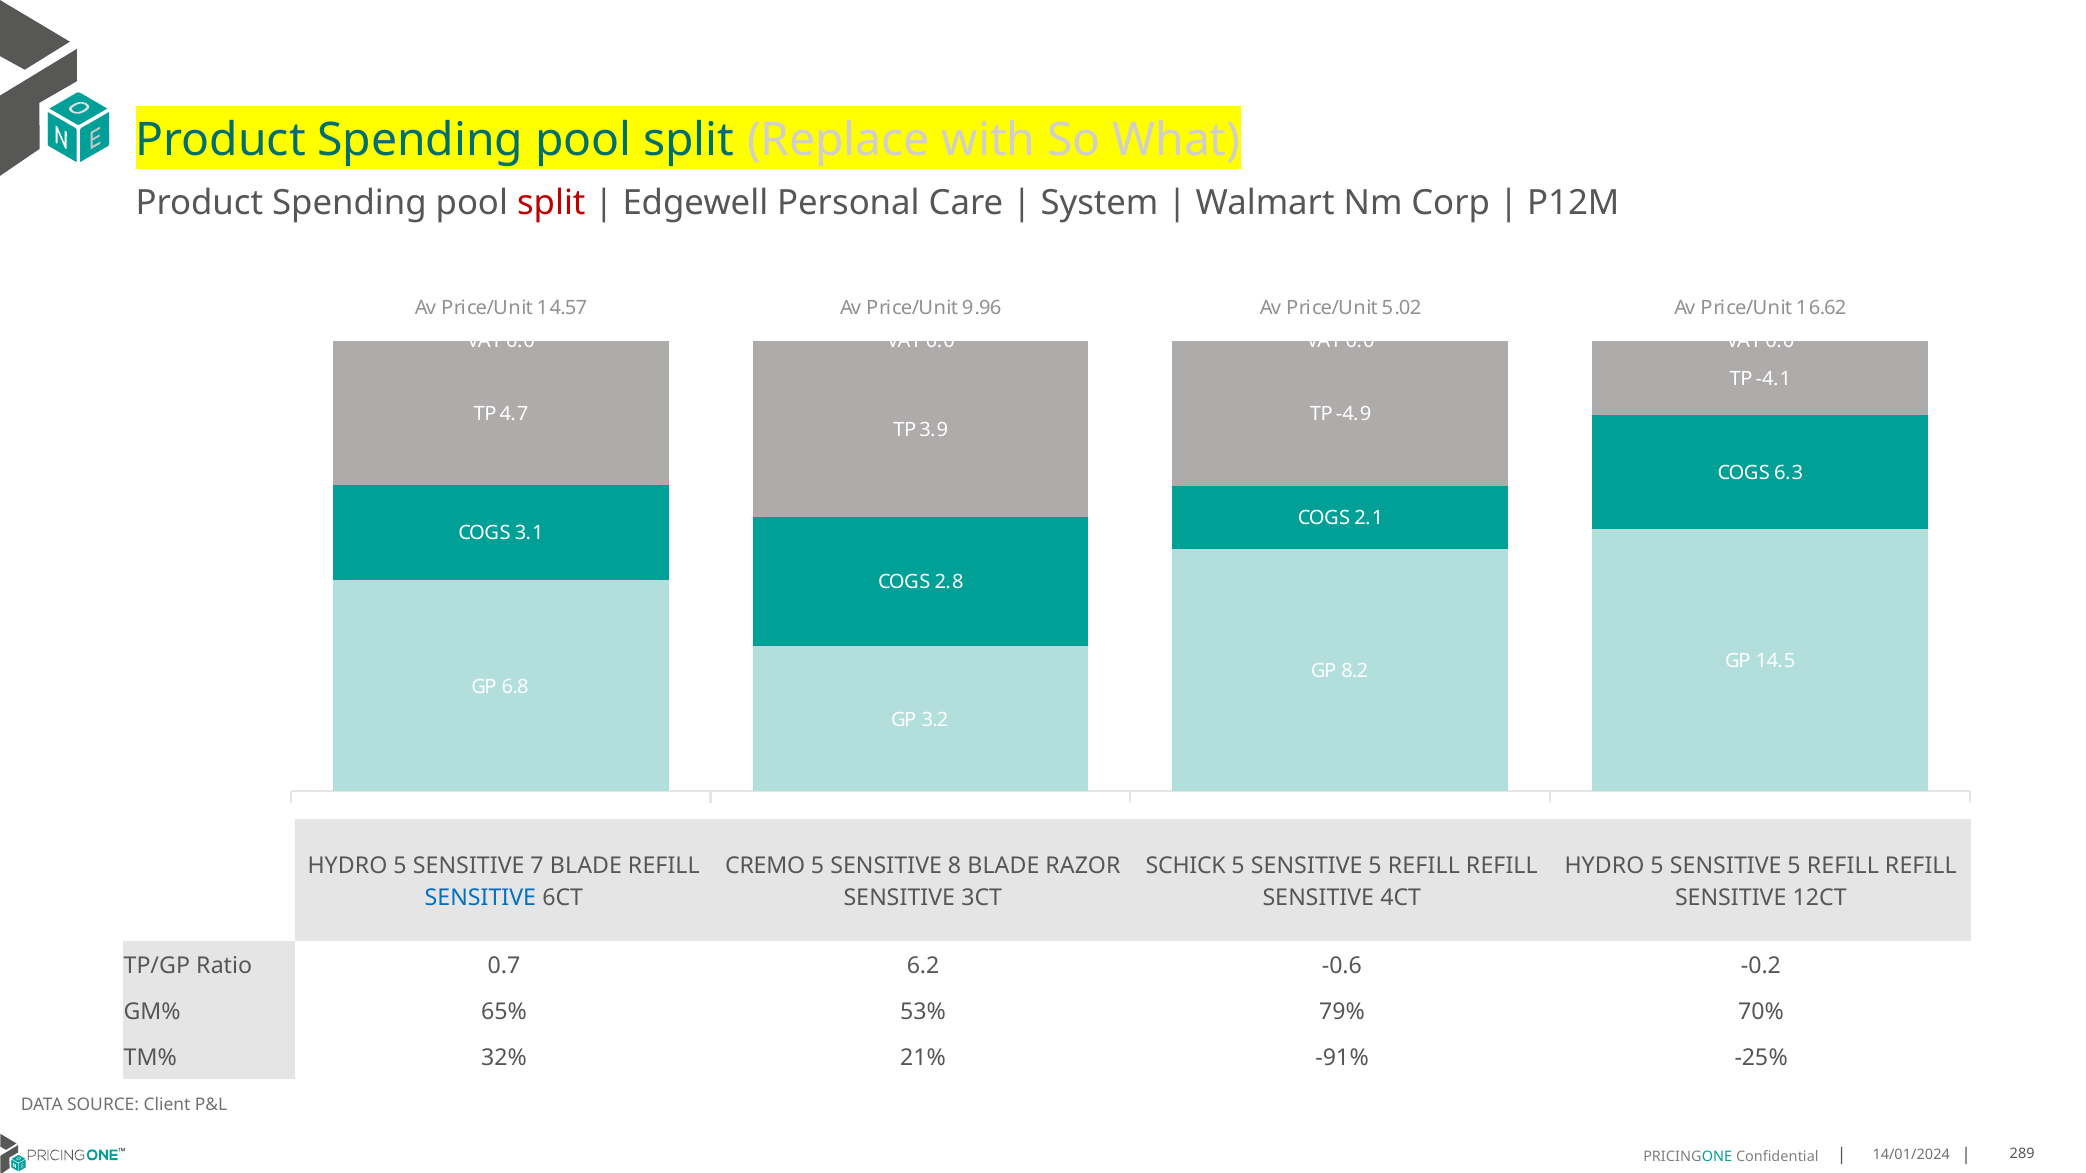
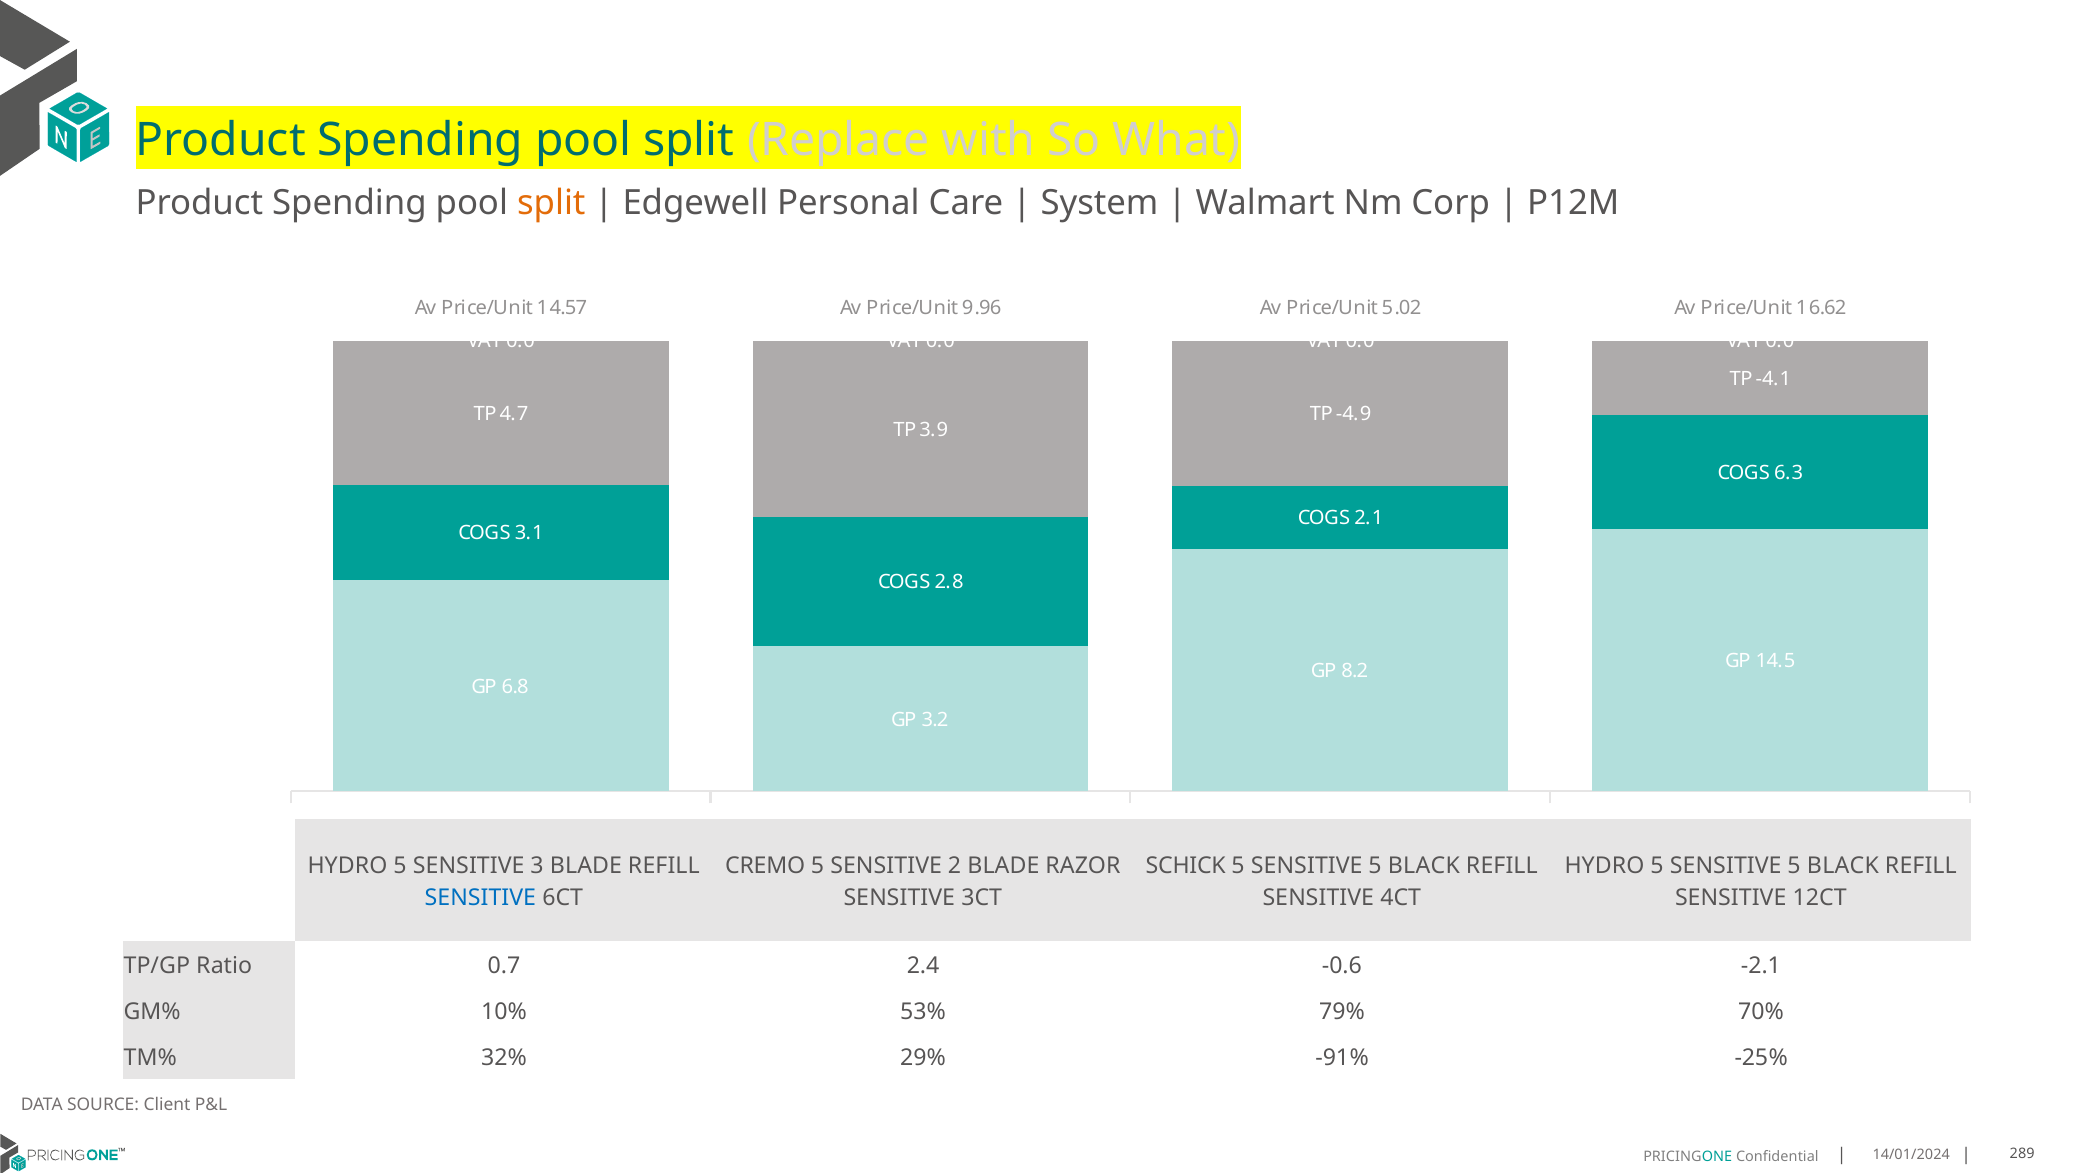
split at (551, 203) colour: red -> orange
7: 7 -> 3
8: 8 -> 2
REFILL at (1424, 866): REFILL -> BLACK
REFILL at (1843, 866): REFILL -> BLACK
6.2: 6.2 -> 2.4
-0.2: -0.2 -> -2.1
65%: 65% -> 10%
21%: 21% -> 29%
